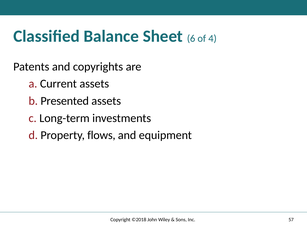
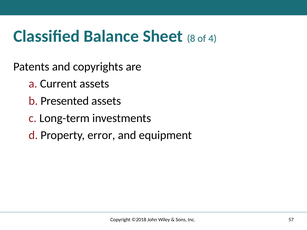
6: 6 -> 8
flows: flows -> error
